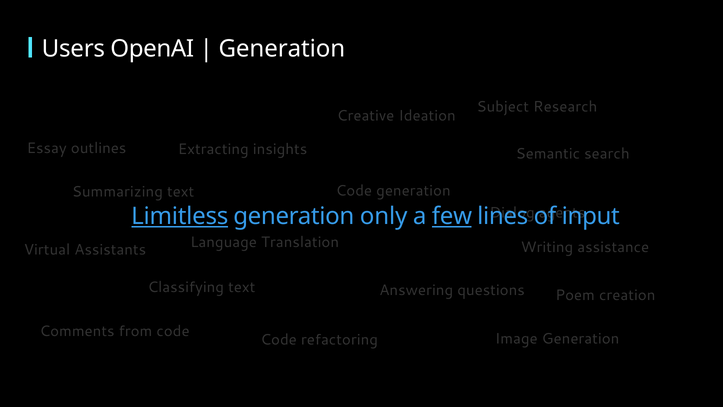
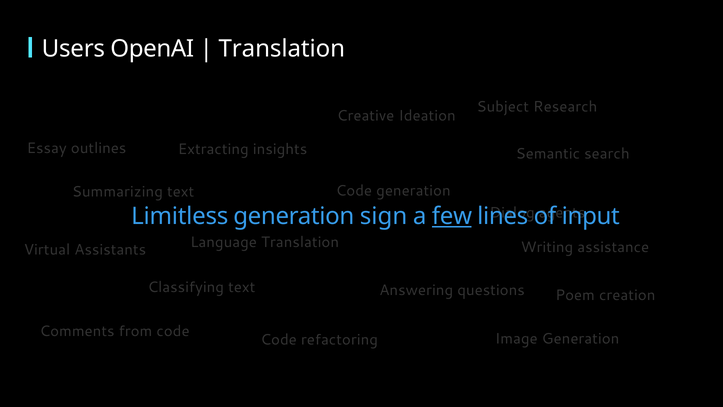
Generation at (282, 49): Generation -> Translation
Limitless underline: present -> none
only: only -> sign
